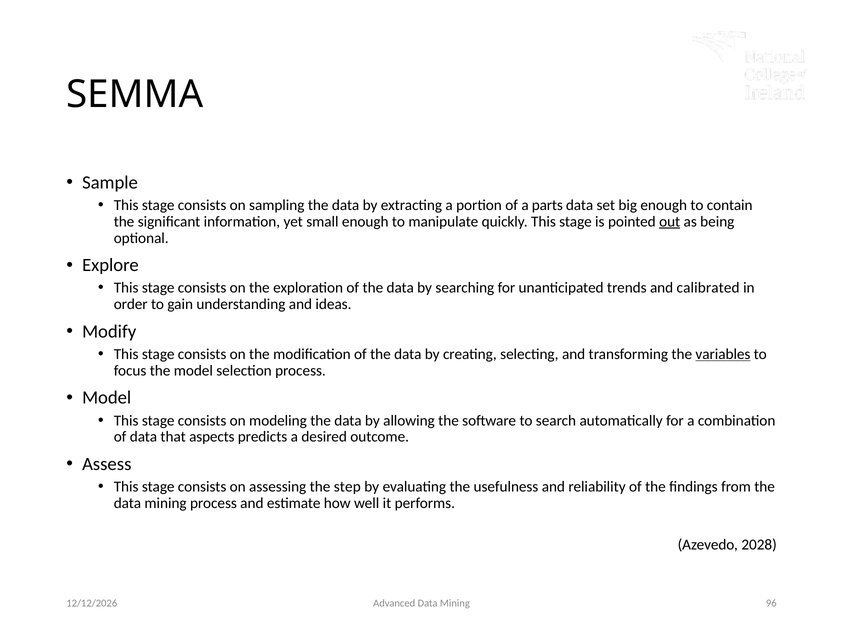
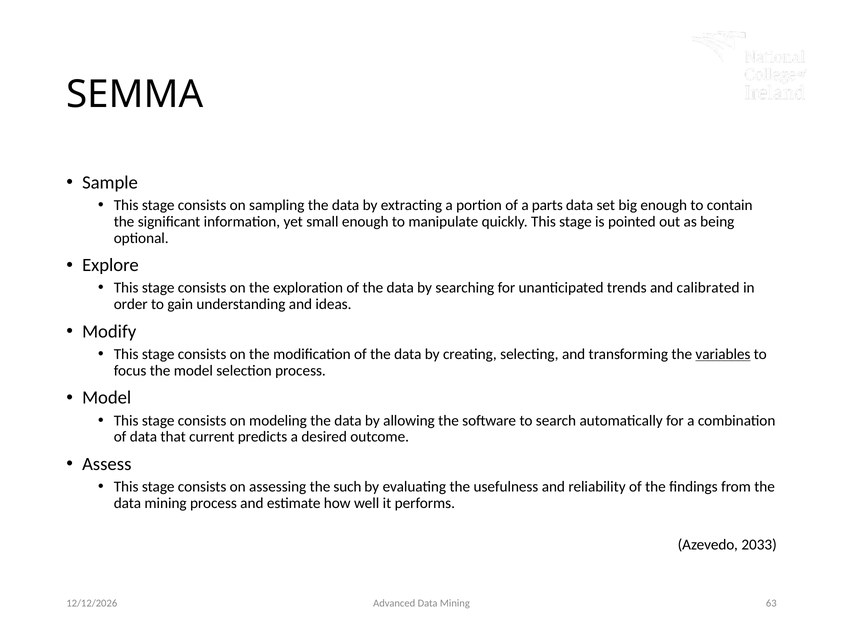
out underline: present -> none
aspects: aspects -> current
step: step -> such
2028: 2028 -> 2033
96: 96 -> 63
